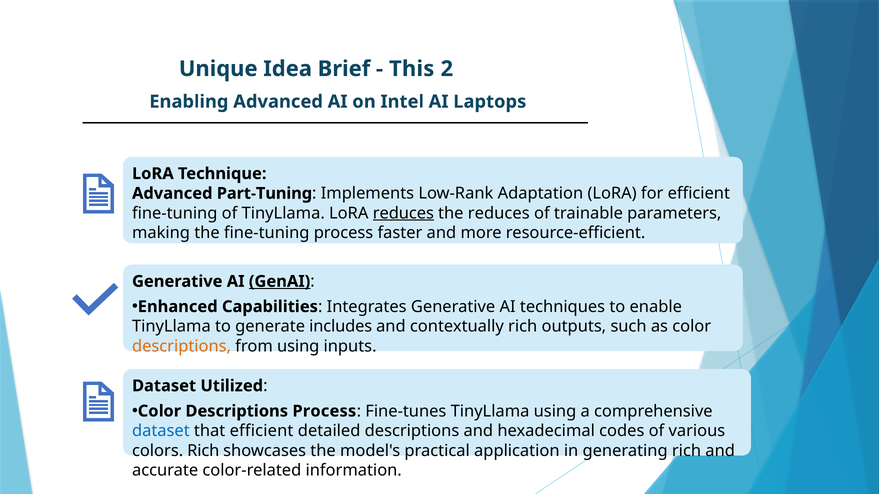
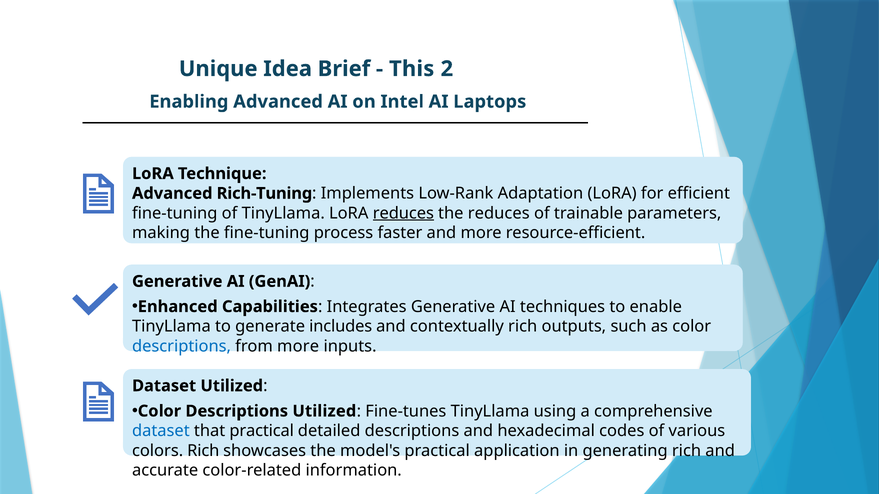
Part-Tuning: Part-Tuning -> Rich-Tuning
GenAI underline: present -> none
descriptions at (182, 346) colour: orange -> blue
from using: using -> more
Descriptions Process: Process -> Utilized
that efficient: efficient -> practical
